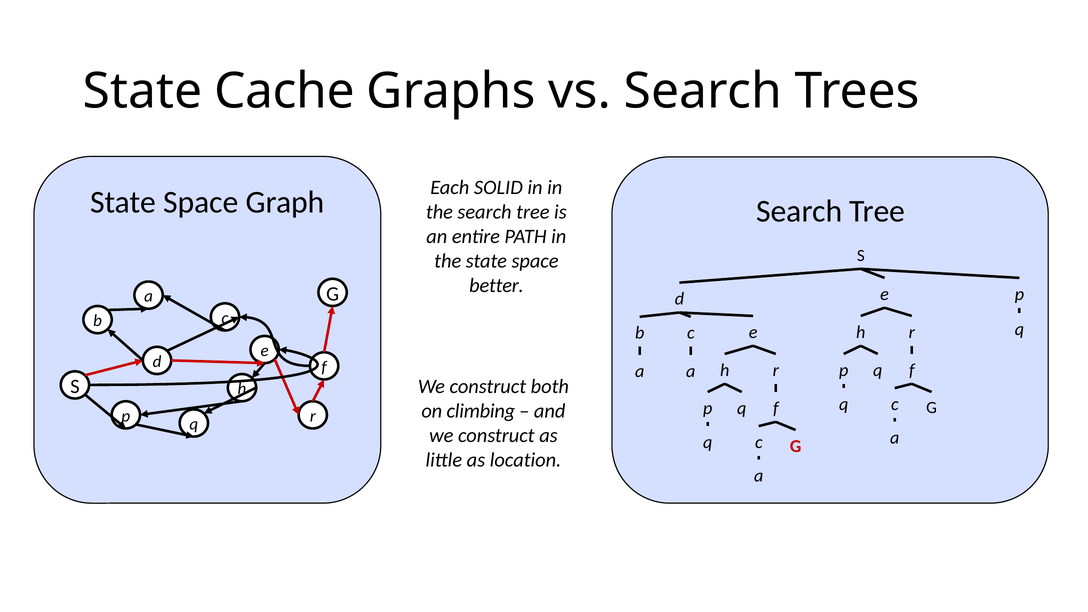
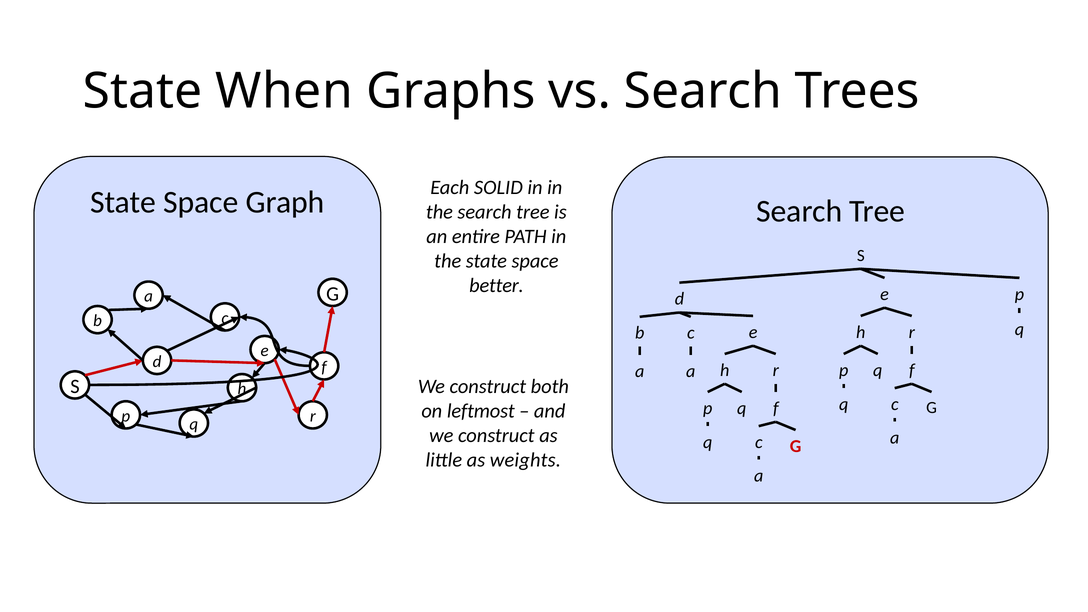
Cache: Cache -> When
climbing: climbing -> leftmost
location: location -> weights
